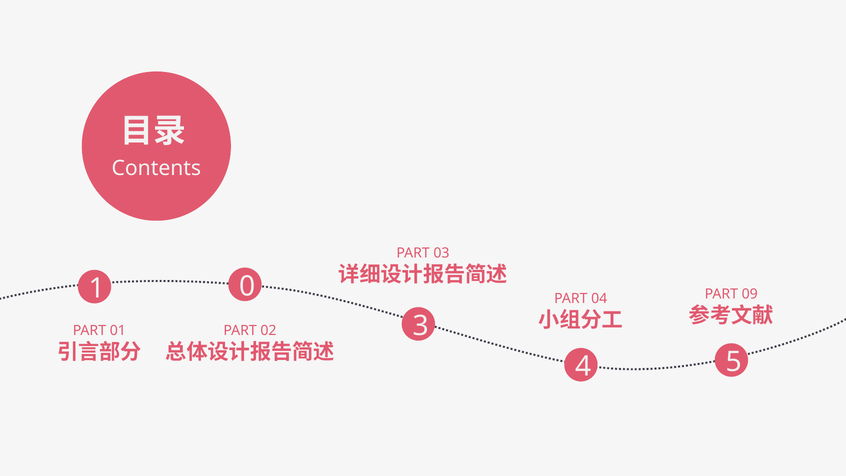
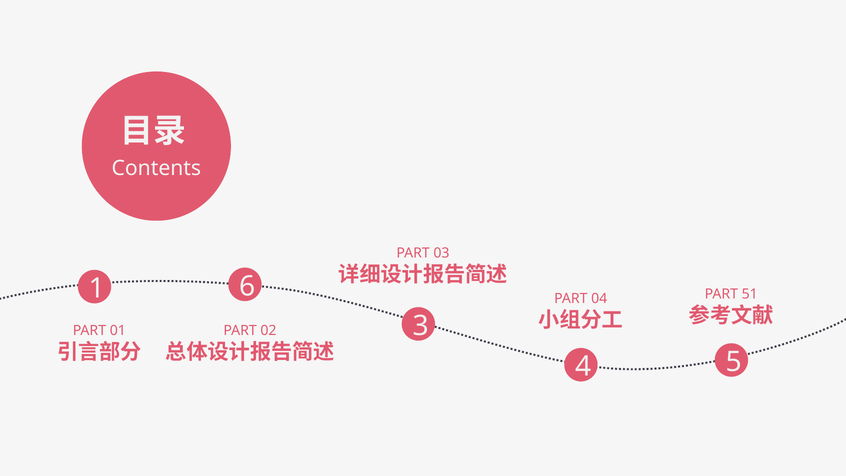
0: 0 -> 6
09: 09 -> 51
